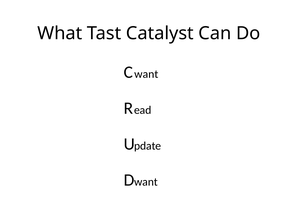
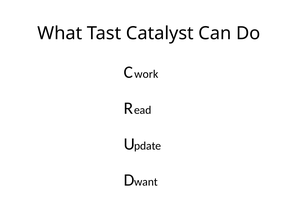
want at (146, 74): want -> work
